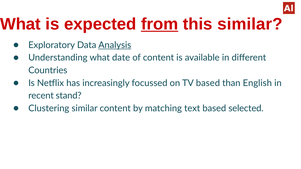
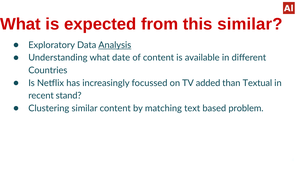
from underline: present -> none
TV based: based -> added
English: English -> Textual
selected: selected -> problem
